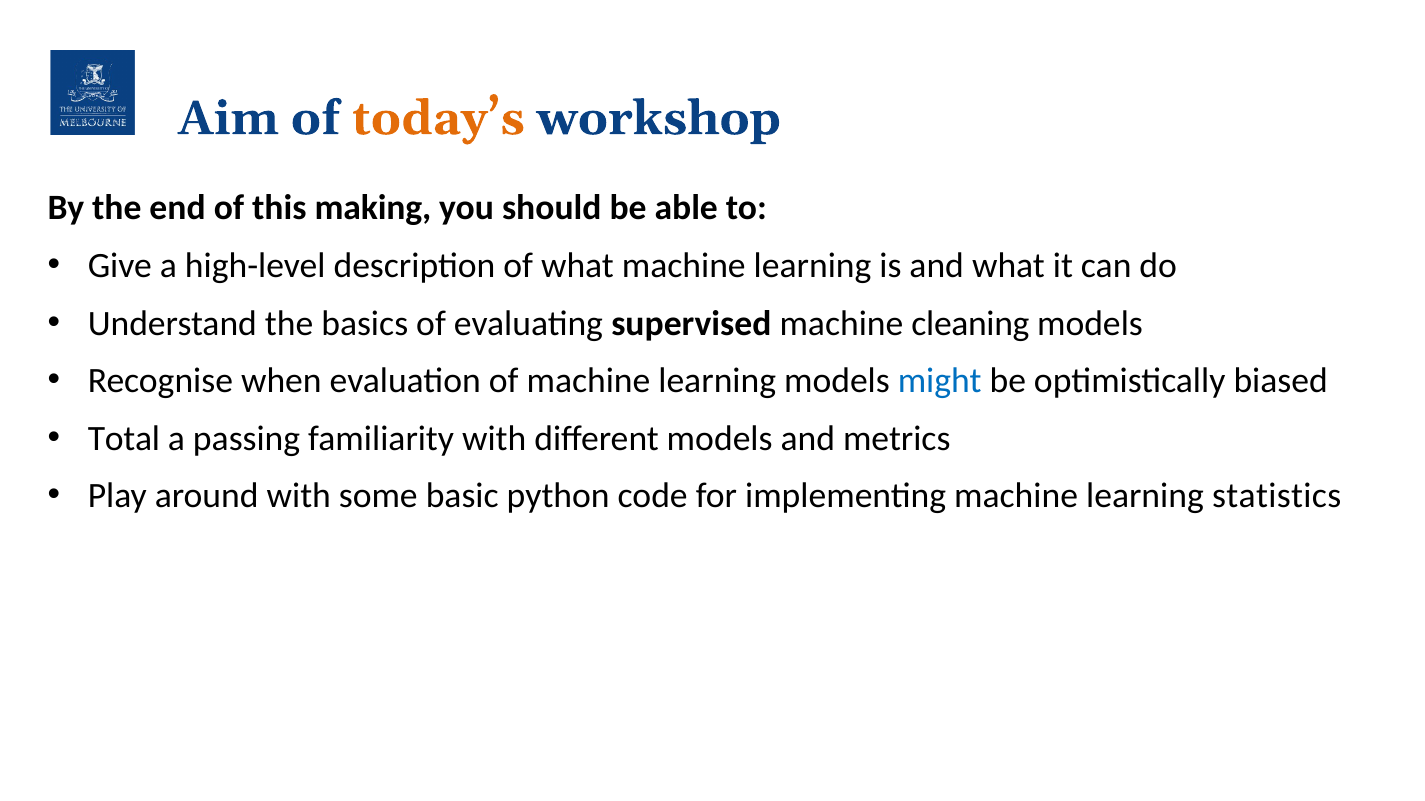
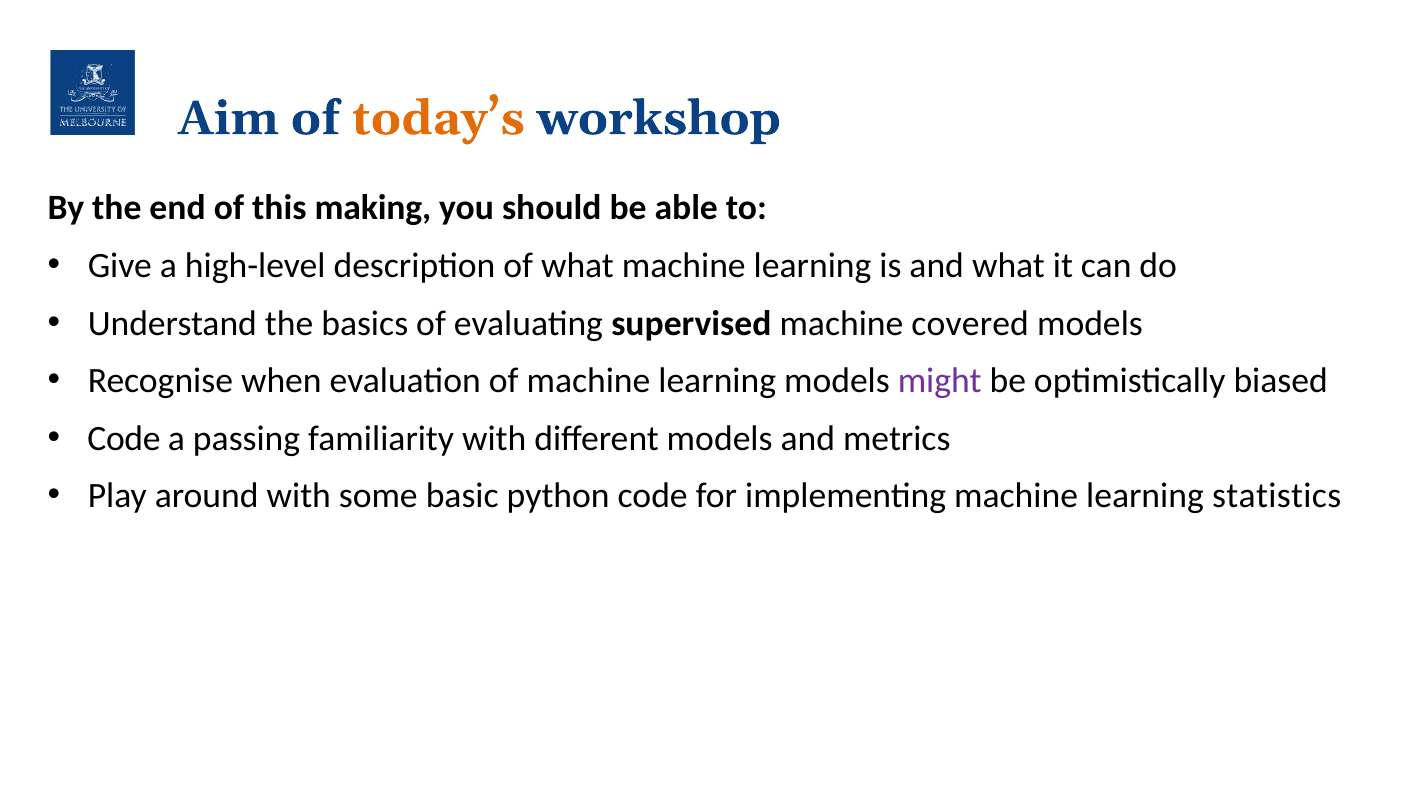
cleaning: cleaning -> covered
might colour: blue -> purple
Total at (124, 439): Total -> Code
